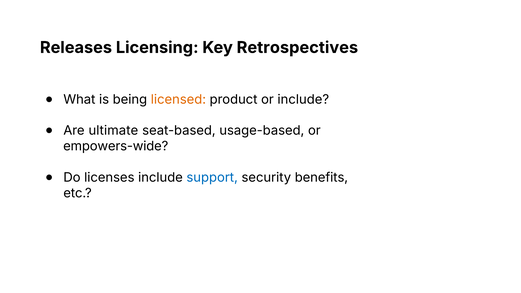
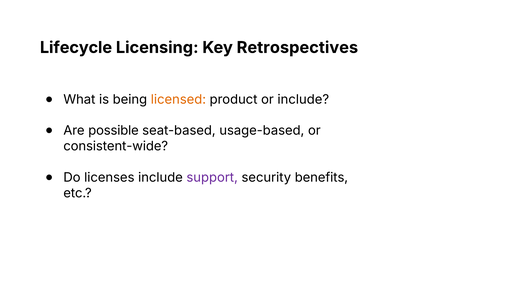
Releases: Releases -> Lifecycle
ultimate: ultimate -> possible
empowers-wide: empowers-wide -> consistent-wide
support colour: blue -> purple
